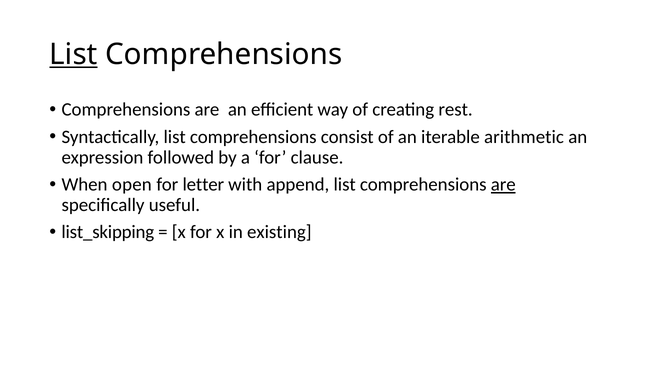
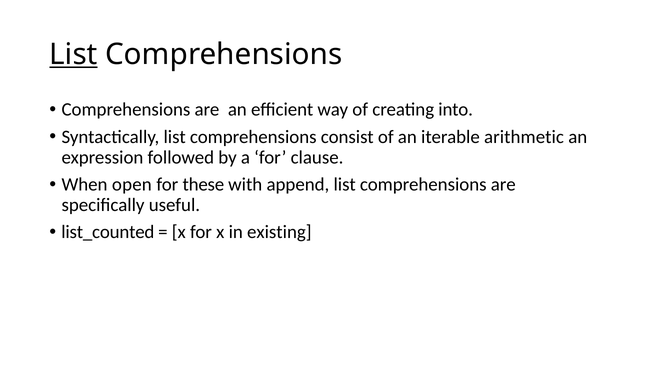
rest: rest -> into
letter: letter -> these
are at (503, 184) underline: present -> none
list_skipping: list_skipping -> list_counted
